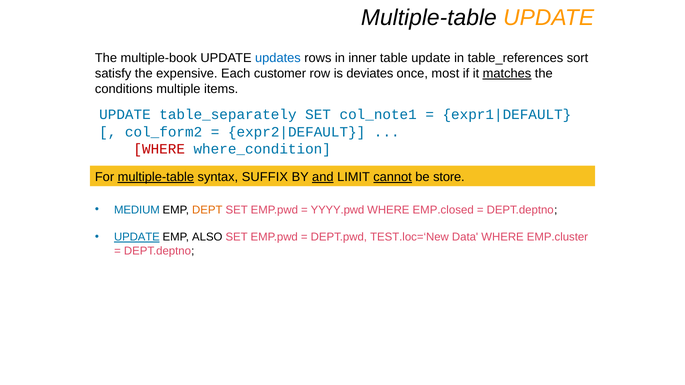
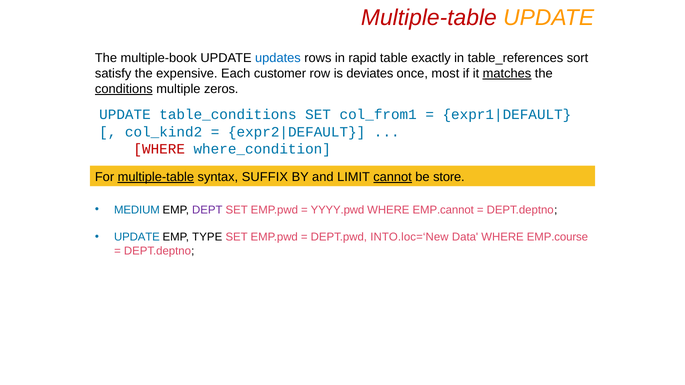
Multiple-table at (429, 18) colour: black -> red
inner: inner -> rapid
table update: update -> exactly
conditions underline: none -> present
items: items -> zeros
table_separately: table_separately -> table_conditions
col_note1: col_note1 -> col_from1
col_form2: col_form2 -> col_kind2
and underline: present -> none
DEPT colour: orange -> purple
EMP.closed: EMP.closed -> EMP.cannot
UPDATE at (137, 237) underline: present -> none
ALSO: ALSO -> TYPE
TEST.loc=‘New: TEST.loc=‘New -> INTO.loc=‘New
EMP.cluster: EMP.cluster -> EMP.course
